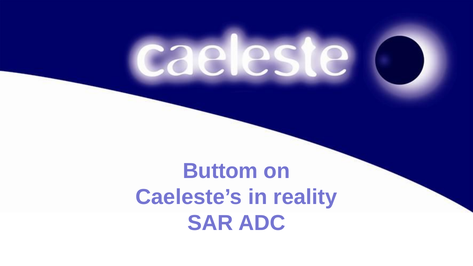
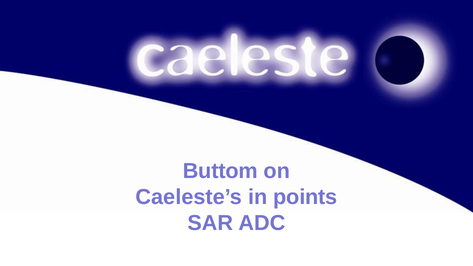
reality: reality -> points
